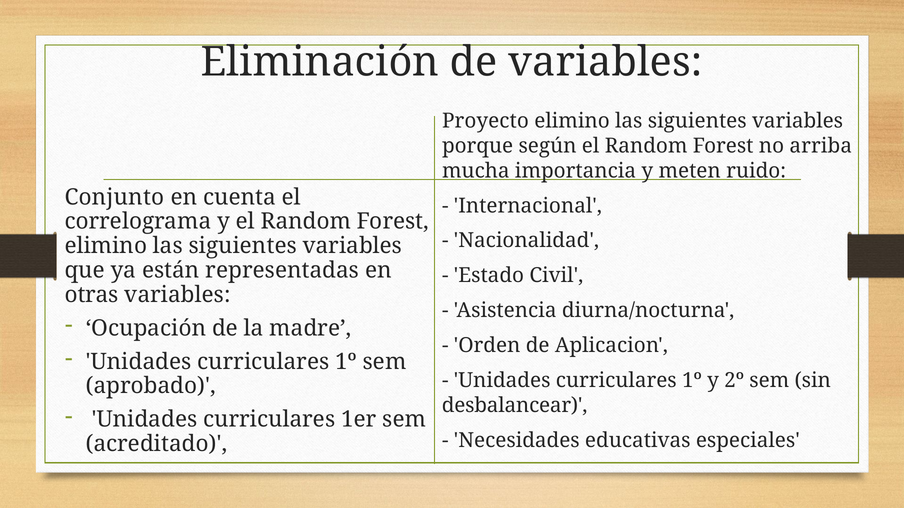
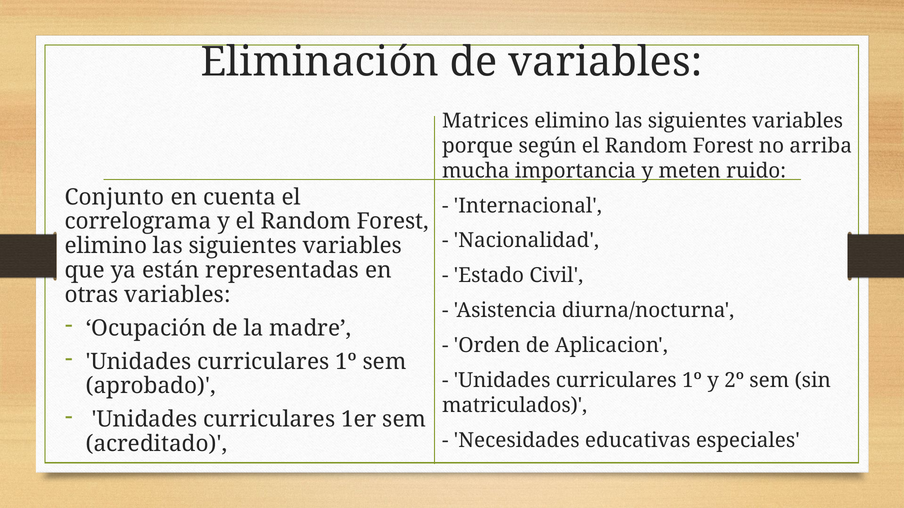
Proyecto: Proyecto -> Matrices
desbalancear: desbalancear -> matriculados
